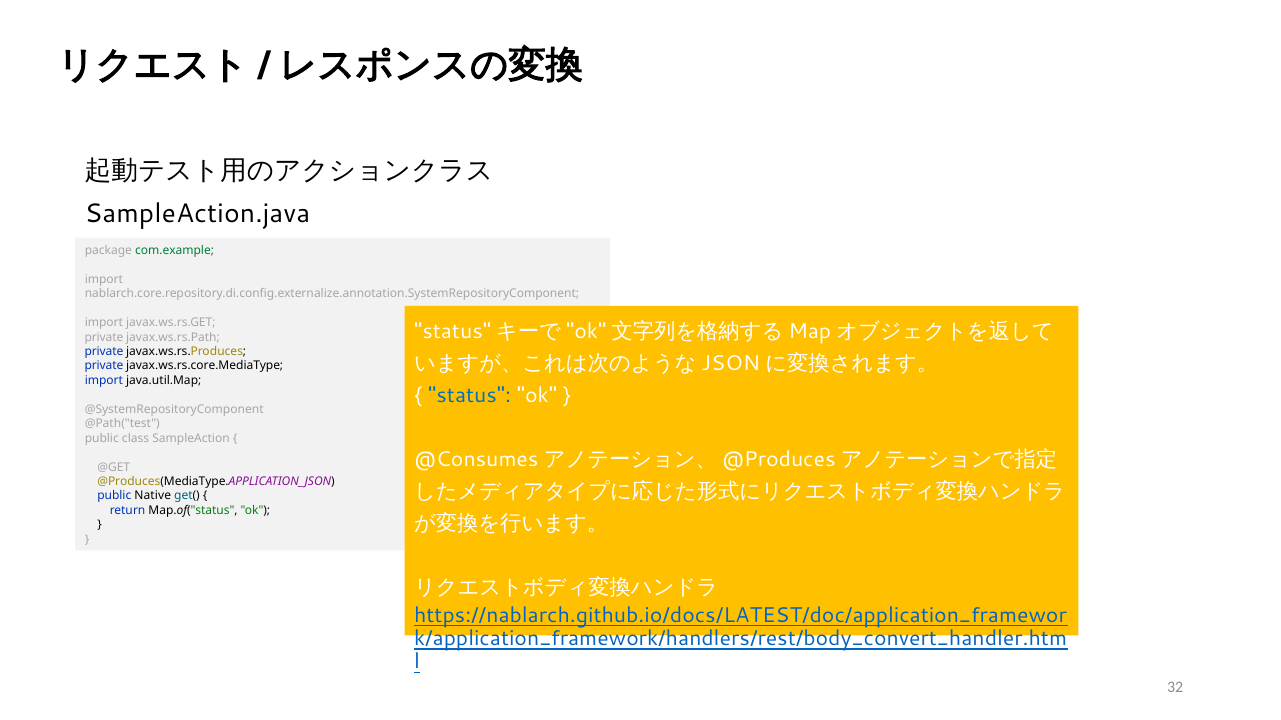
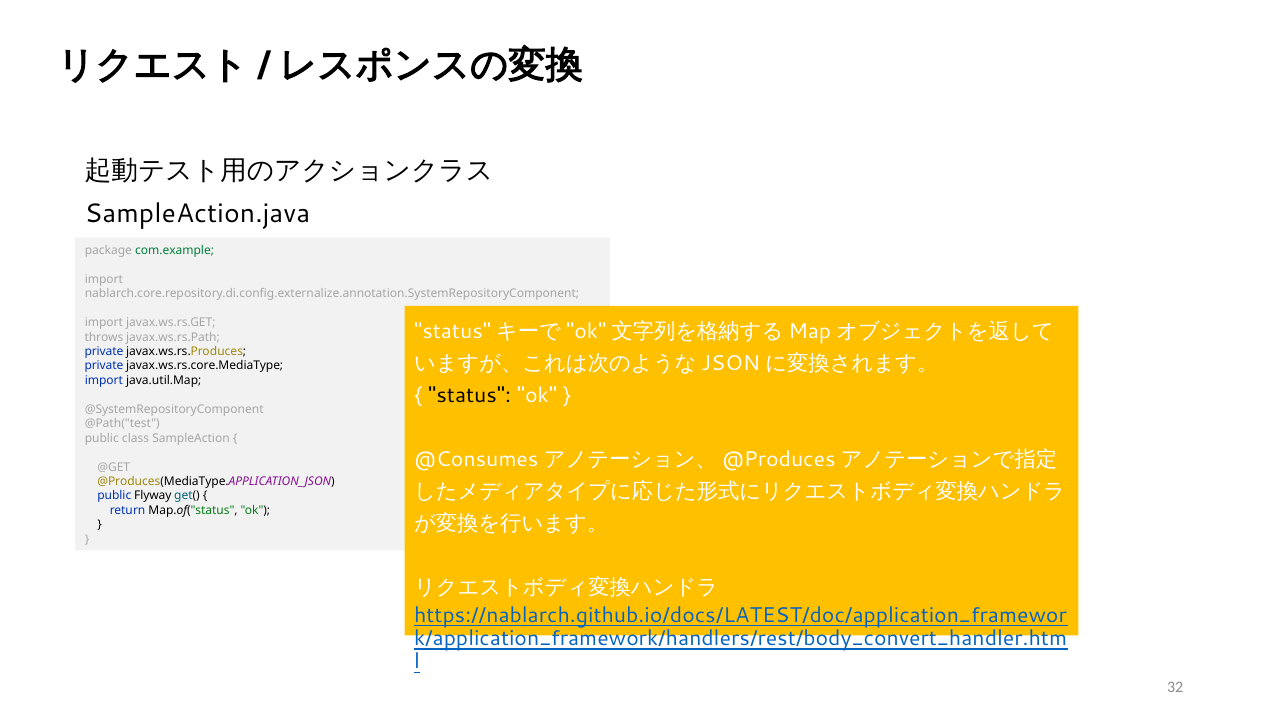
private at (104, 337): private -> throws
status colour: blue -> black
Native: Native -> Flyway
